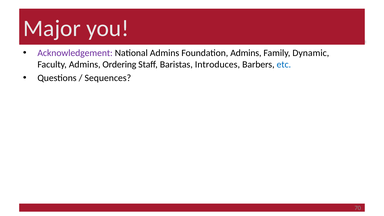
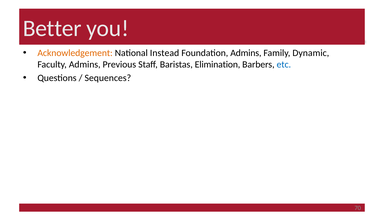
Major: Major -> Better
Acknowledgement colour: purple -> orange
National Admins: Admins -> Instead
Ordering: Ordering -> Previous
Introduces: Introduces -> Elimination
